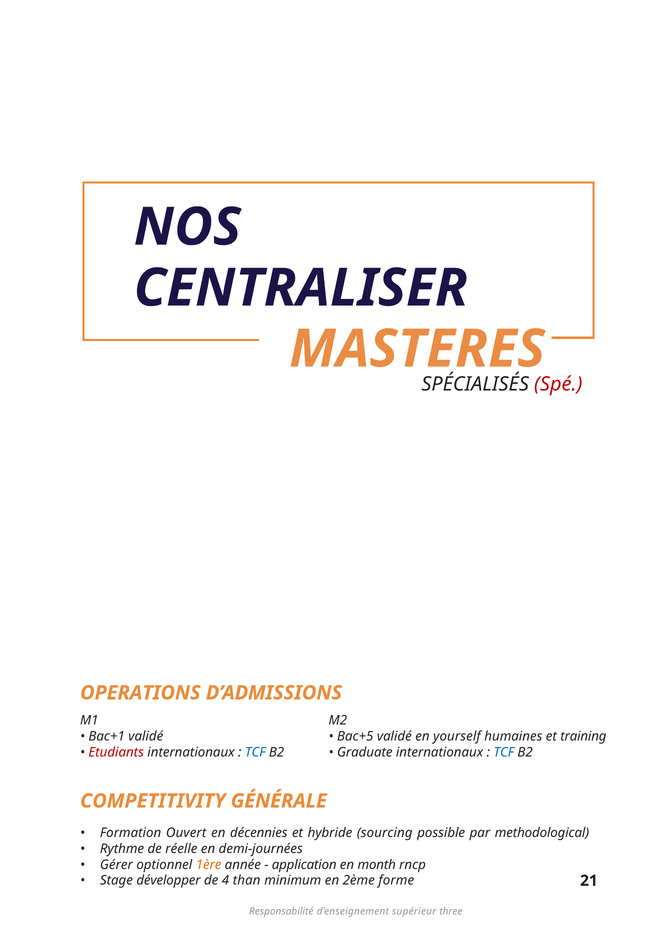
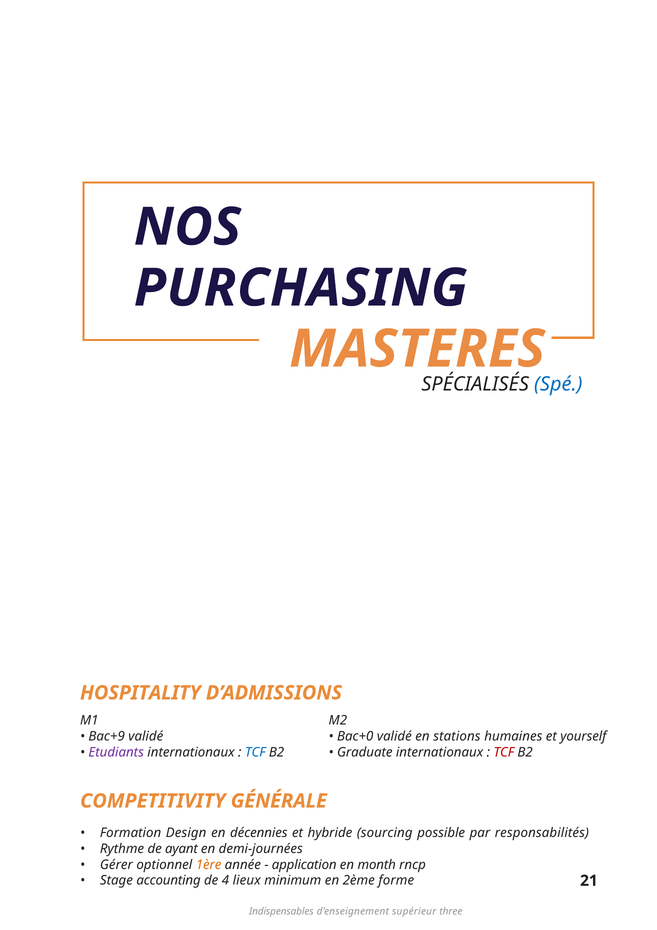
CENTRALISER: CENTRALISER -> PURCHASING
Spé colour: red -> blue
OPERATIONS: OPERATIONS -> HOSPITALITY
Bac+1: Bac+1 -> Bac+9
Bac+5: Bac+5 -> Bac+0
yourself: yourself -> stations
training: training -> yourself
Etudiants colour: red -> purple
TCF at (504, 752) colour: blue -> red
Ouvert: Ouvert -> Design
methodological: methodological -> responsabilités
réelle: réelle -> ayant
développer: développer -> accounting
than: than -> lieux
Responsabilité: Responsabilité -> Indispensables
